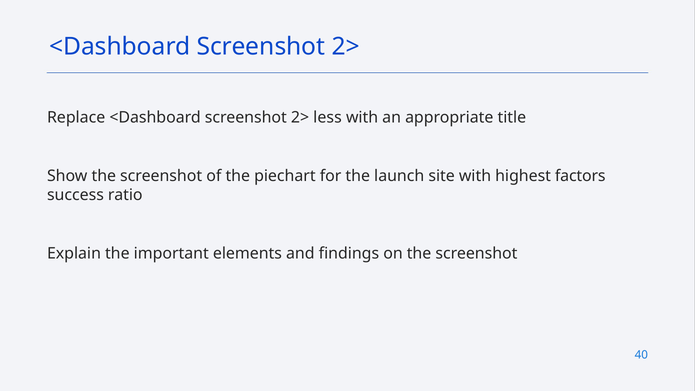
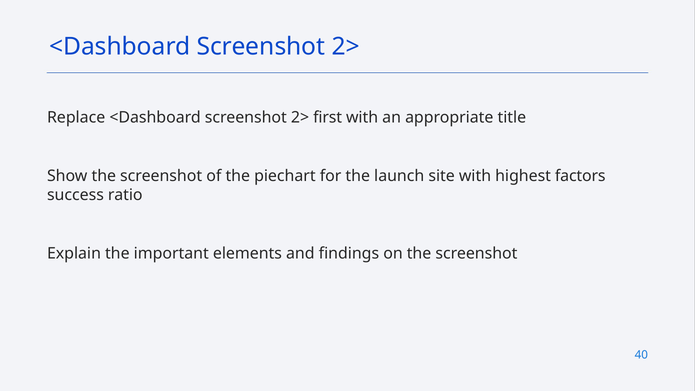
less: less -> first
